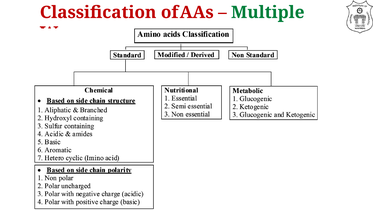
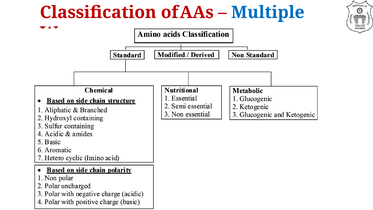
Multiple colour: green -> blue
